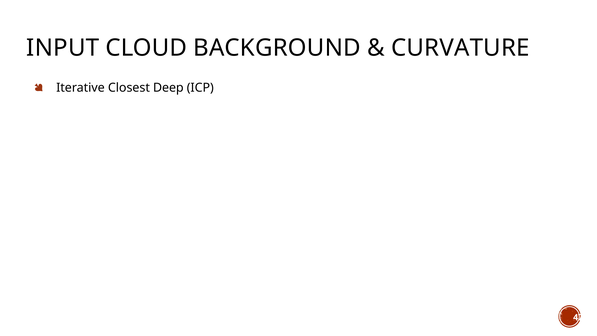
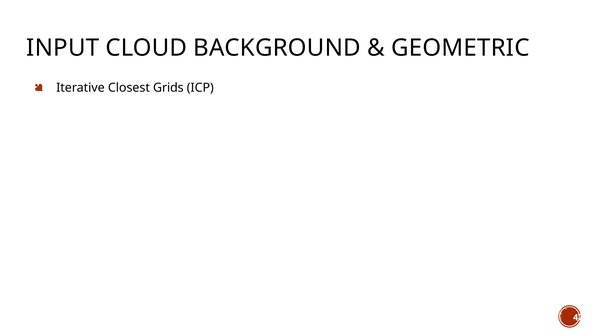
CURVATURE: CURVATURE -> GEOMETRIC
Deep: Deep -> Grids
